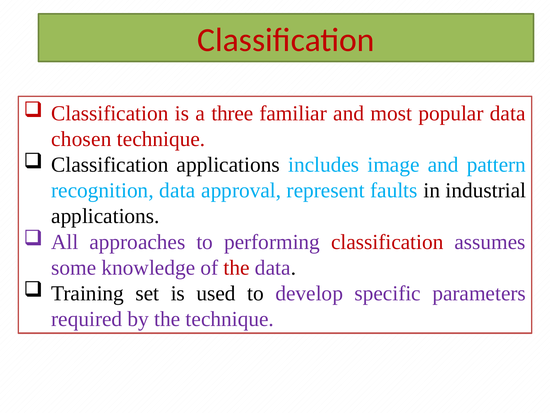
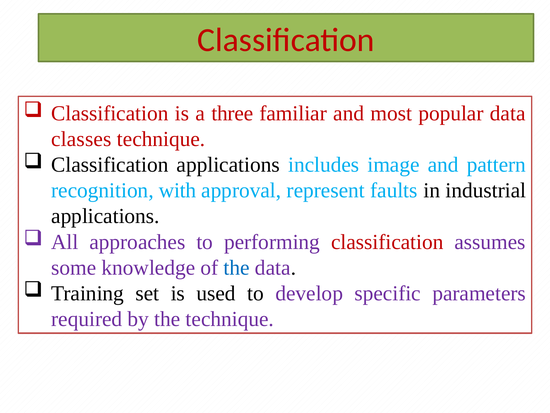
chosen: chosen -> classes
recognition data: data -> with
the at (237, 267) colour: red -> blue
